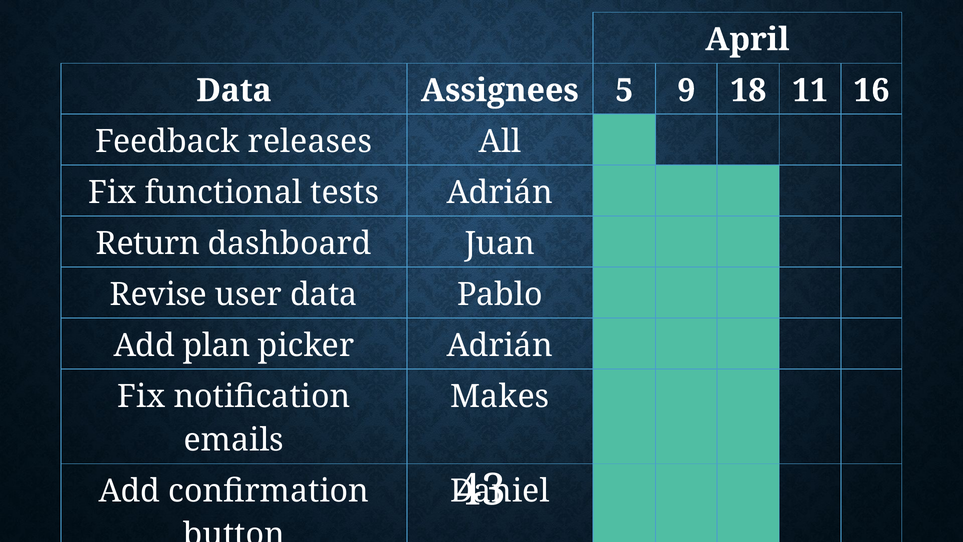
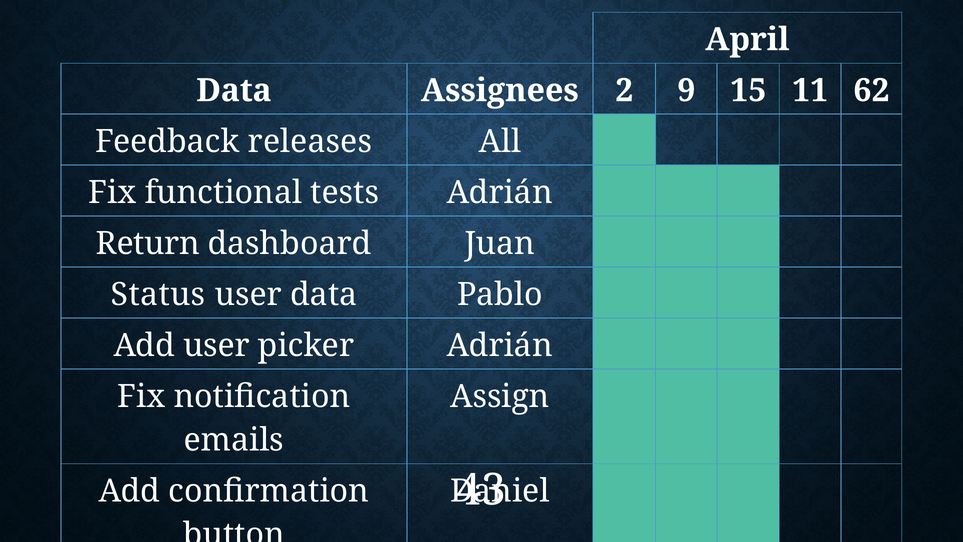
5: 5 -> 2
18: 18 -> 15
16: 16 -> 62
Revise: Revise -> Status
Add plan: plan -> user
Makes: Makes -> Assign
